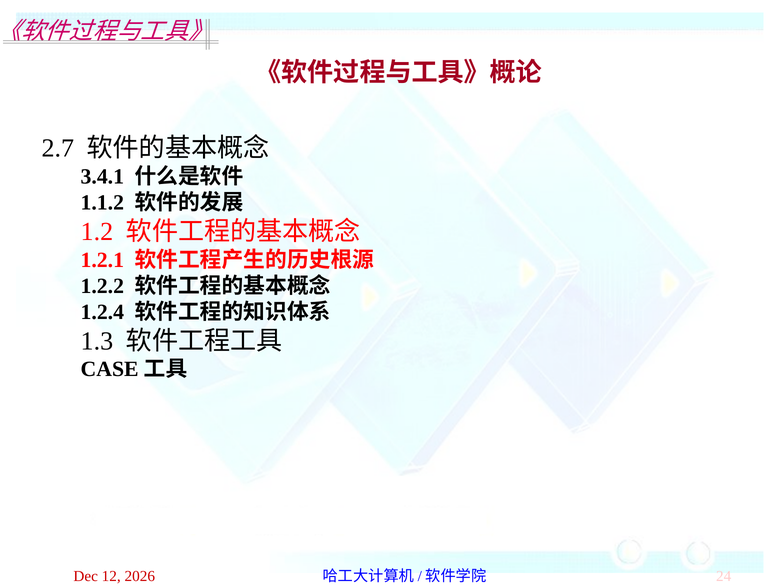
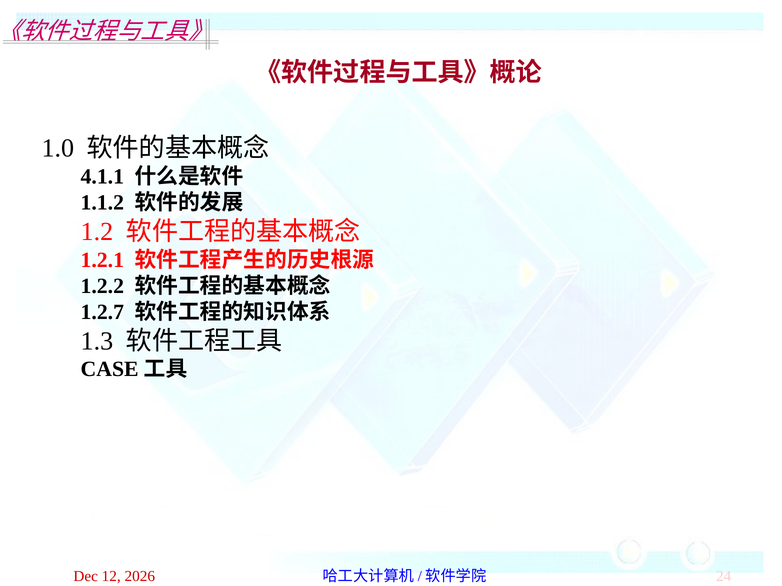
2.7: 2.7 -> 1.0
3.4.1: 3.4.1 -> 4.1.1
1.2.4: 1.2.4 -> 1.2.7
